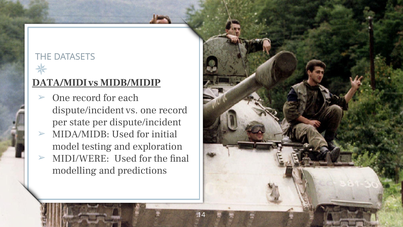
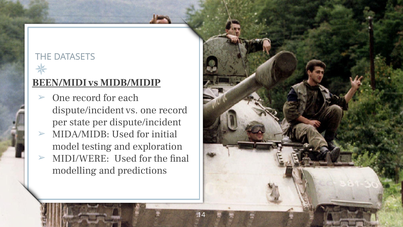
DATA/MIDI: DATA/MIDI -> BEEN/MIDI
